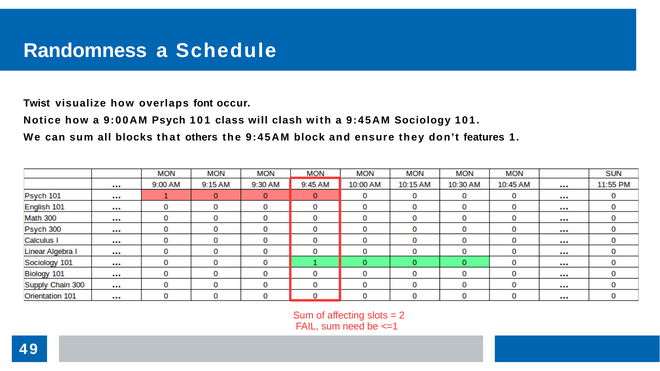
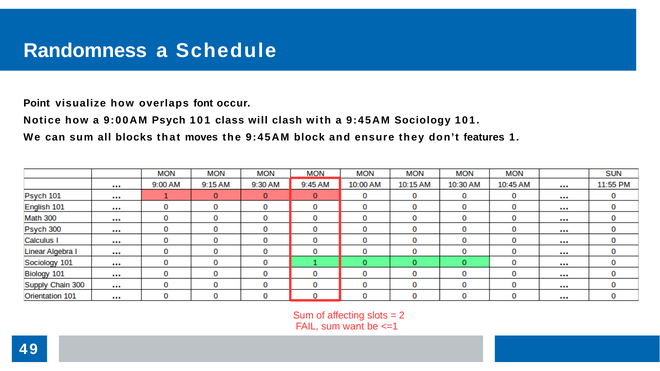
Twist: Twist -> Point
others: others -> moves
need: need -> want
